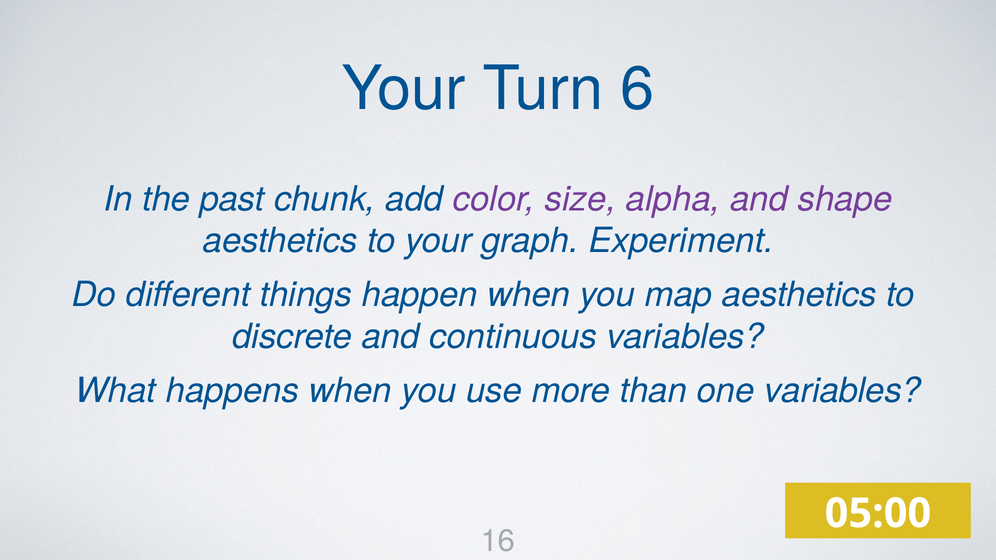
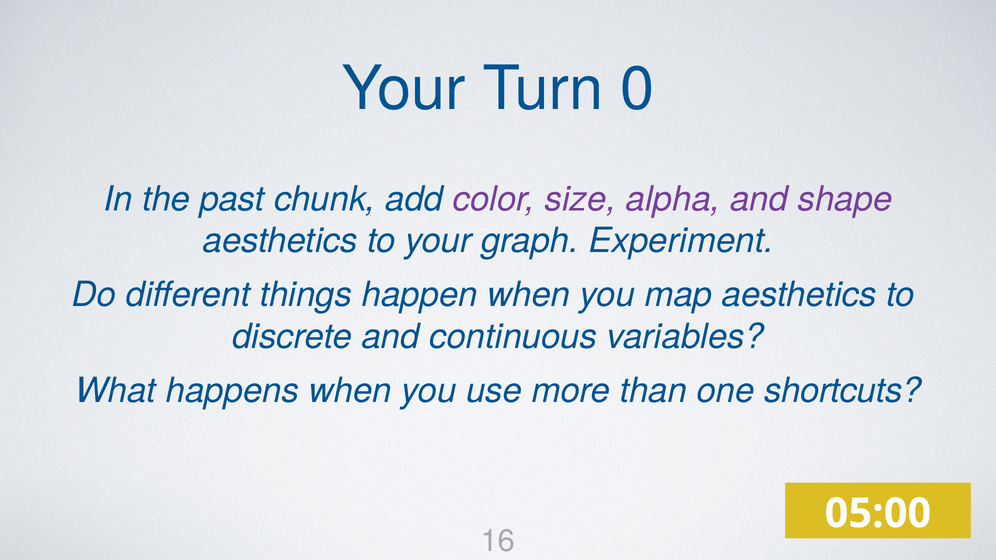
6: 6 -> 0
one variables: variables -> shortcuts
